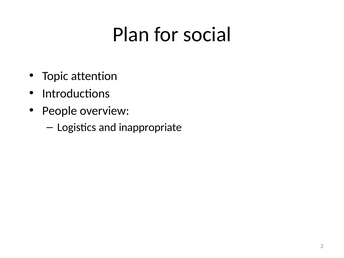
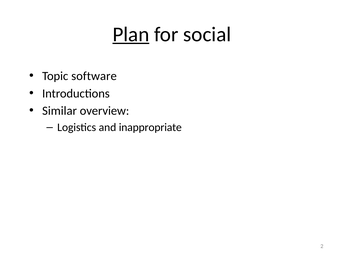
Plan underline: none -> present
attention: attention -> software
People: People -> Similar
